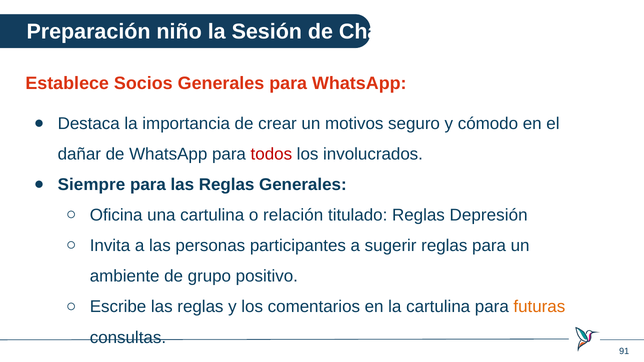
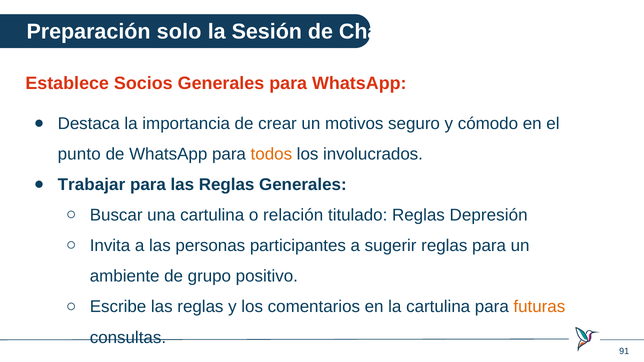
niño: niño -> solo
dañar: dañar -> punto
todos colour: red -> orange
Siempre: Siempre -> Trabajar
Oficina: Oficina -> Buscar
